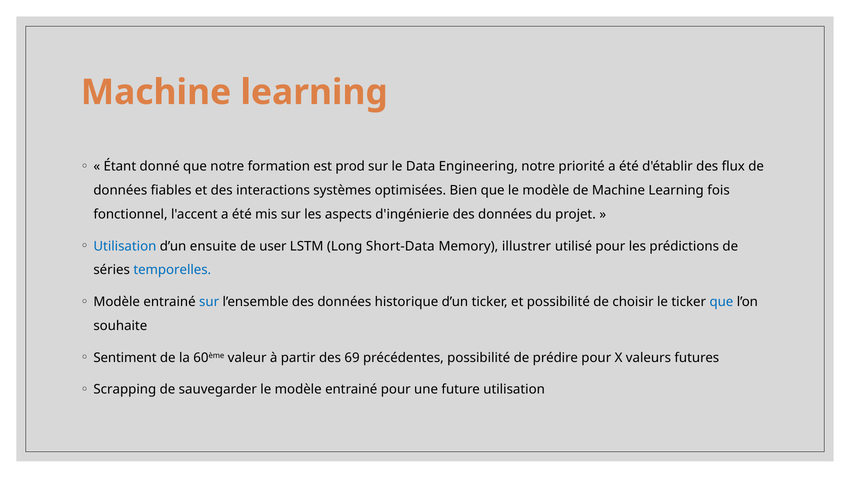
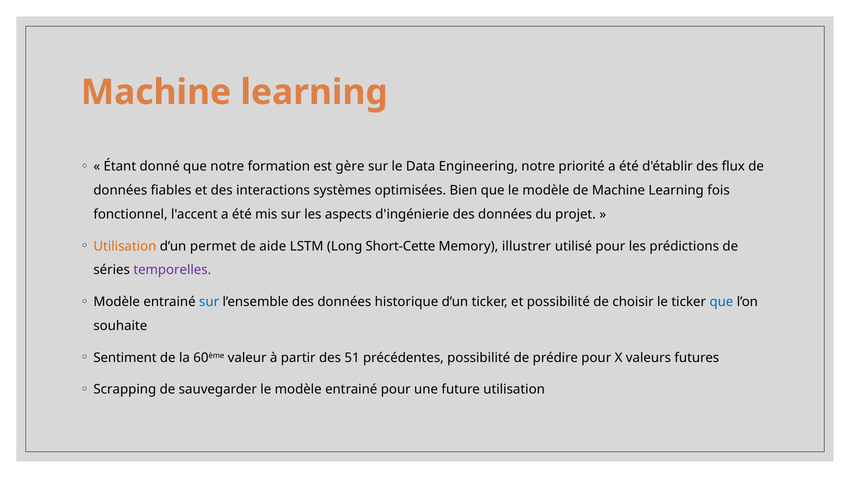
prod: prod -> gère
Utilisation at (125, 246) colour: blue -> orange
ensuite: ensuite -> permet
user: user -> aide
Short-Data: Short-Data -> Short-Cette
temporelles colour: blue -> purple
69: 69 -> 51
